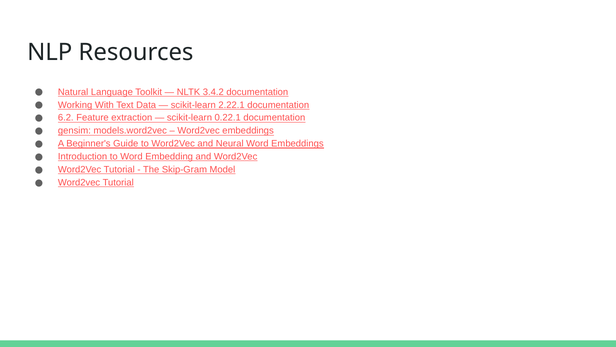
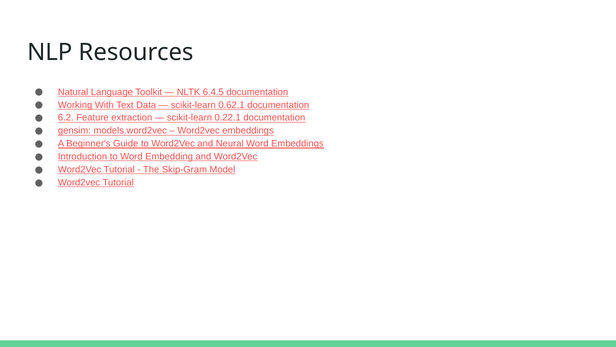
3.4.2: 3.4.2 -> 6.4.5
2.22.1: 2.22.1 -> 0.62.1
